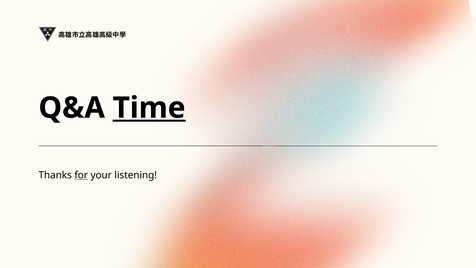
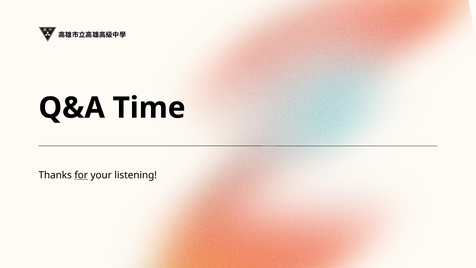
Time underline: present -> none
